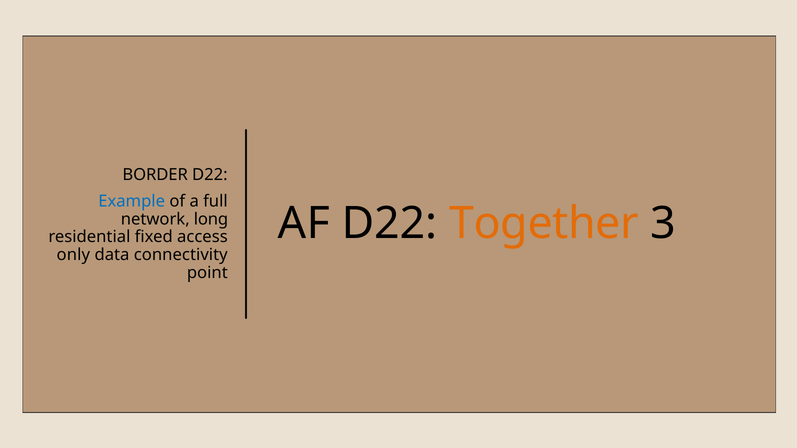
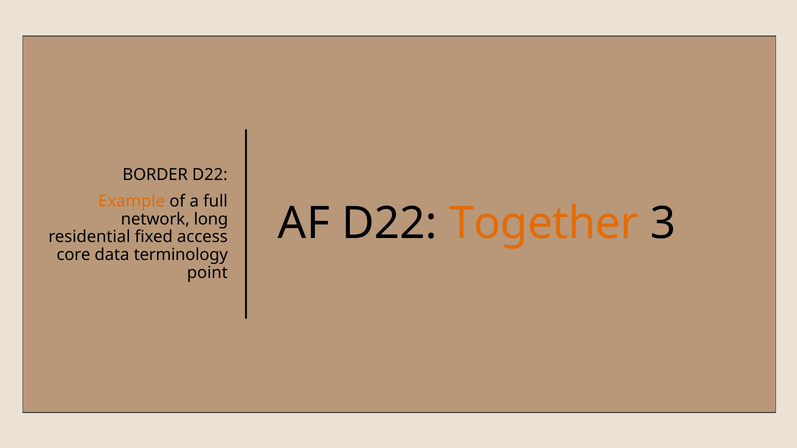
Example colour: blue -> orange
only: only -> core
connectivity: connectivity -> terminology
